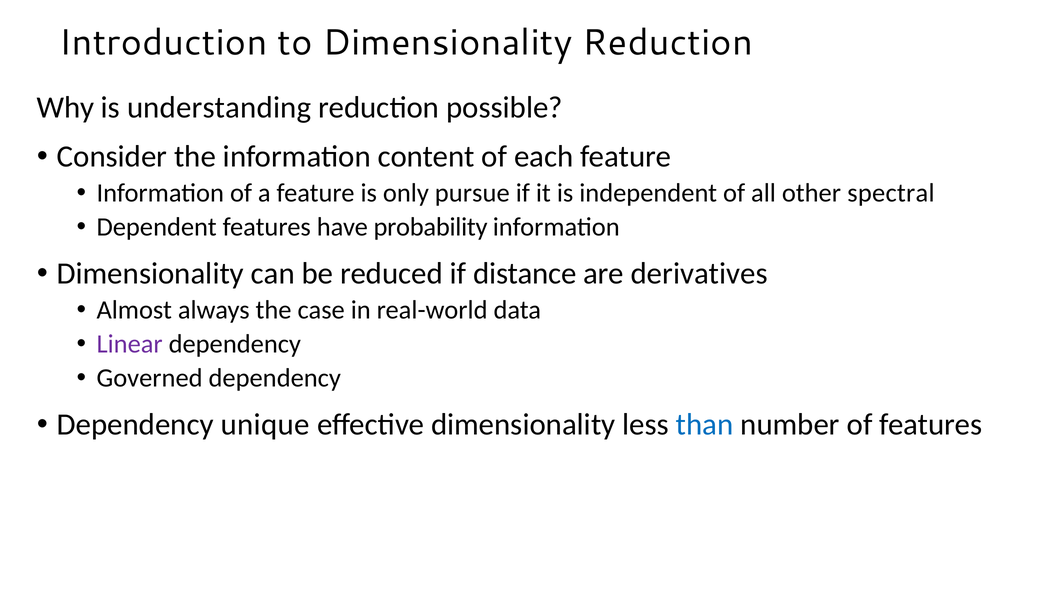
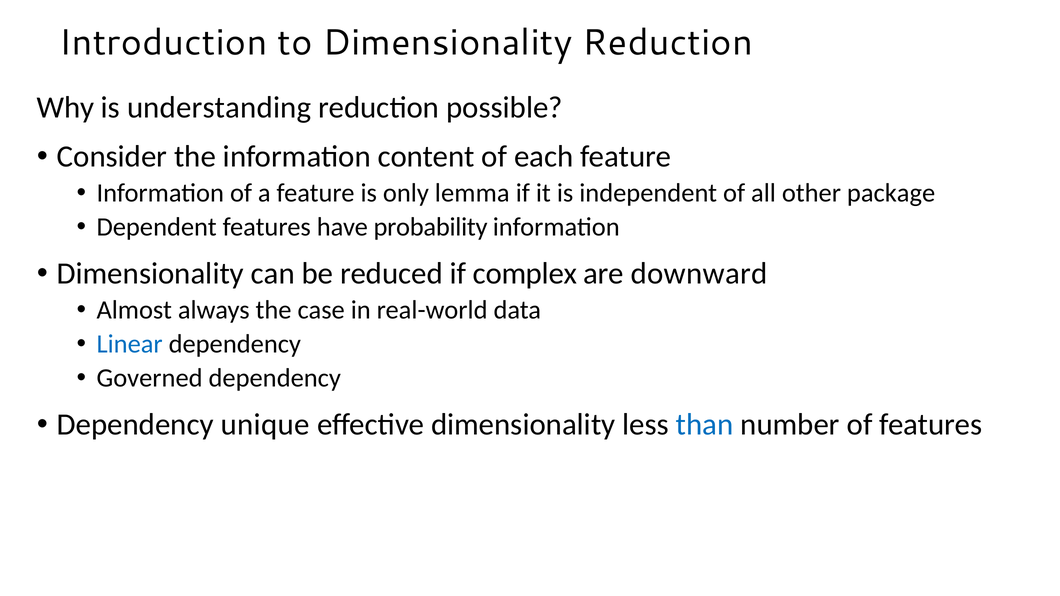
pursue: pursue -> lemma
spectral: spectral -> package
distance: distance -> complex
derivatives: derivatives -> downward
Linear colour: purple -> blue
